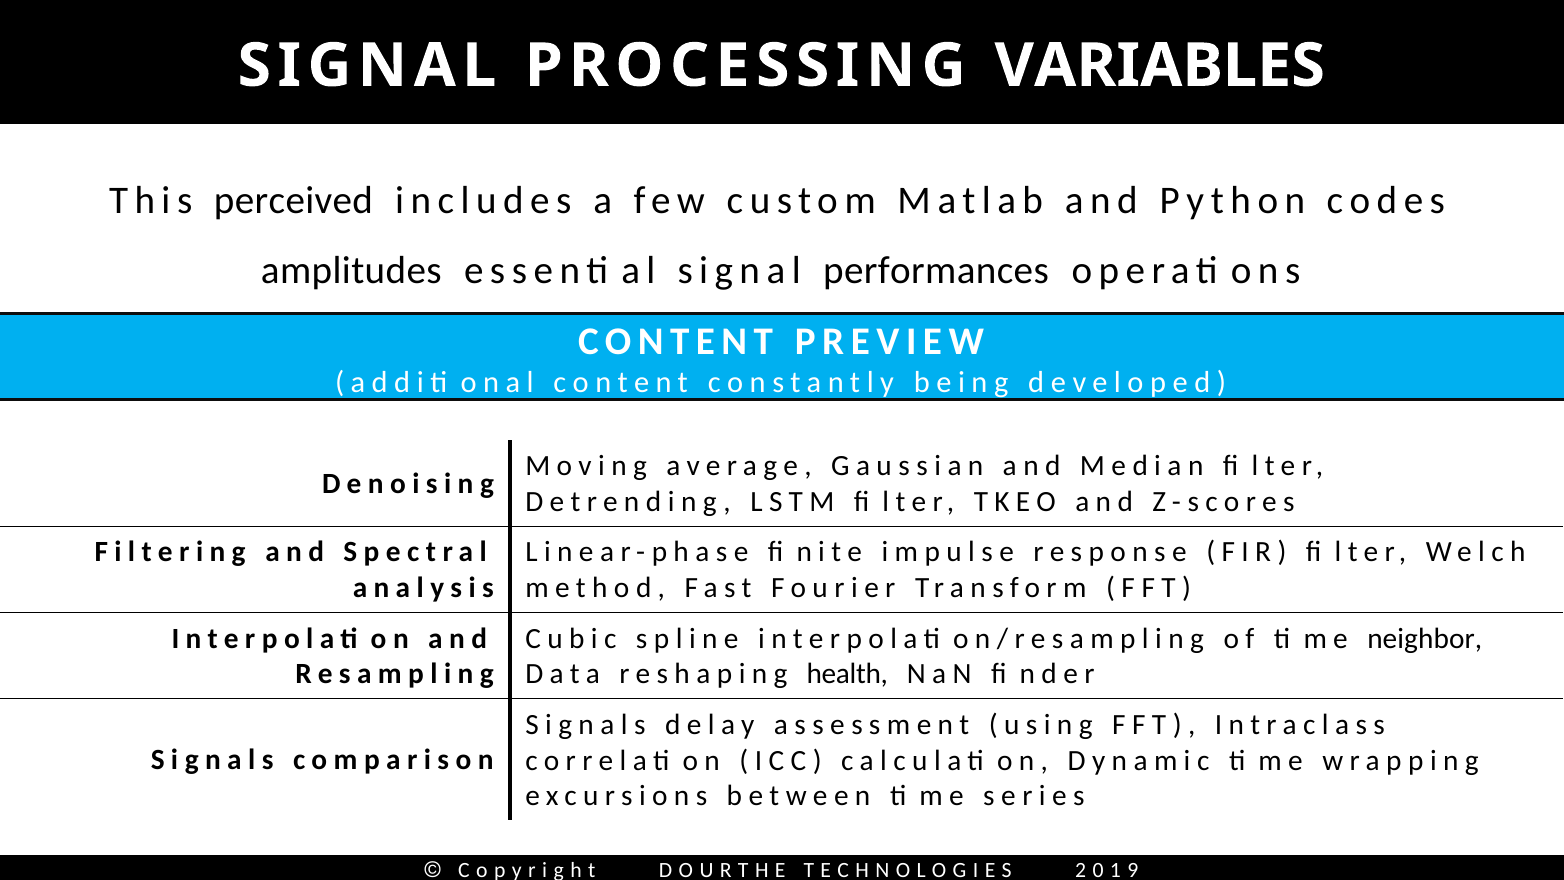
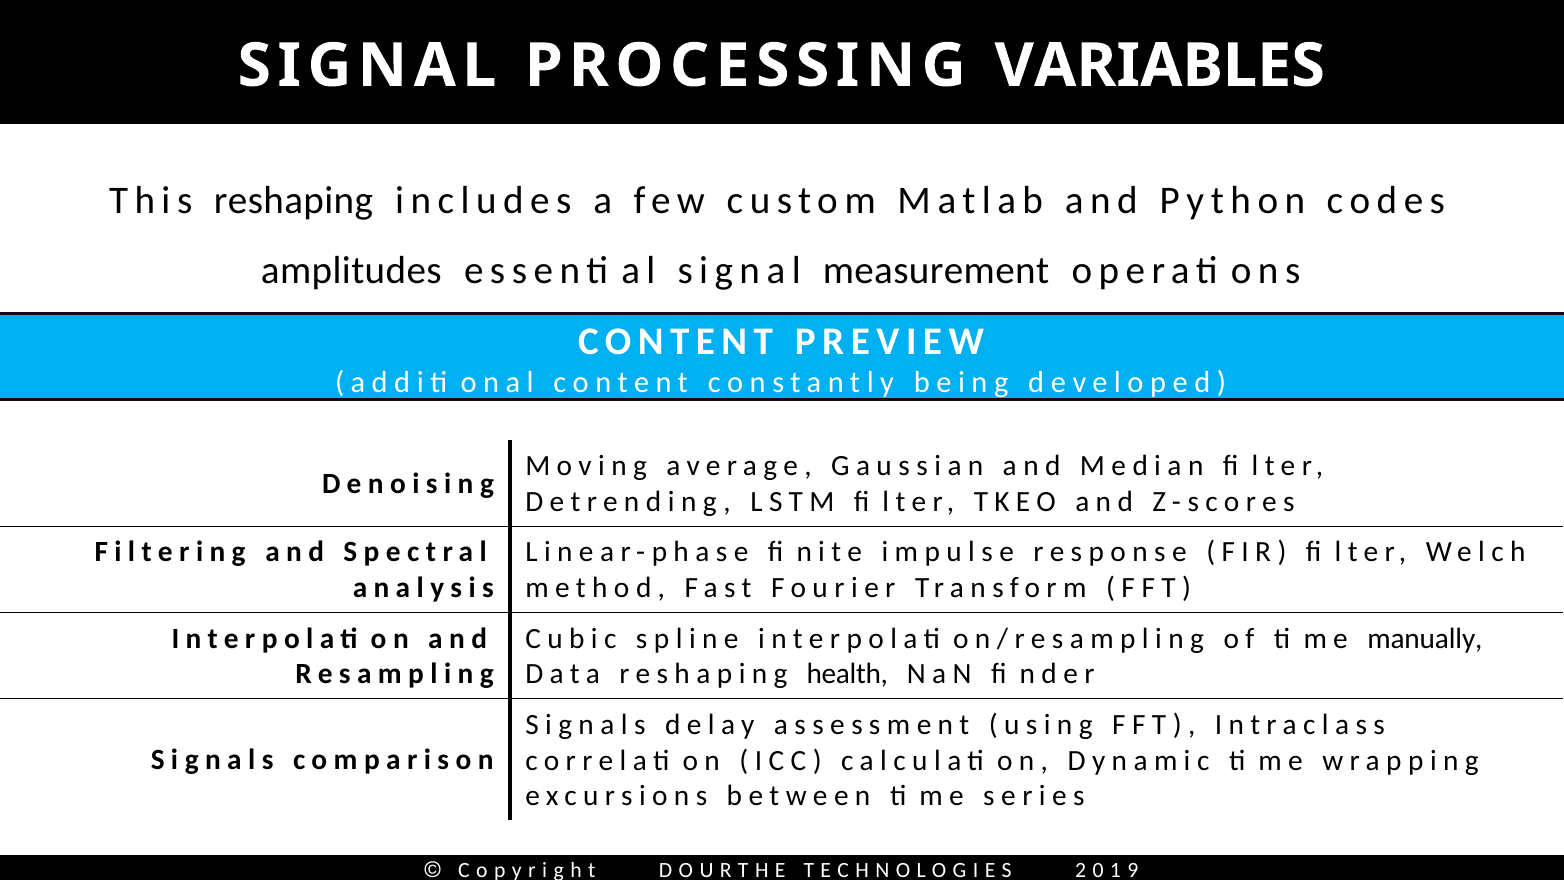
This perceived: perceived -> reshaping
performances: performances -> measurement
neighbor: neighbor -> manually
